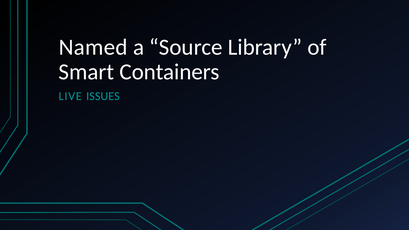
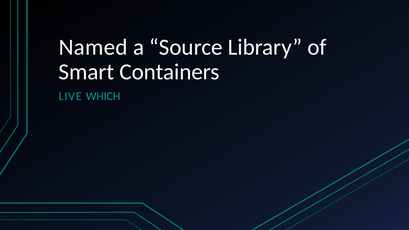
ISSUES: ISSUES -> WHICH
